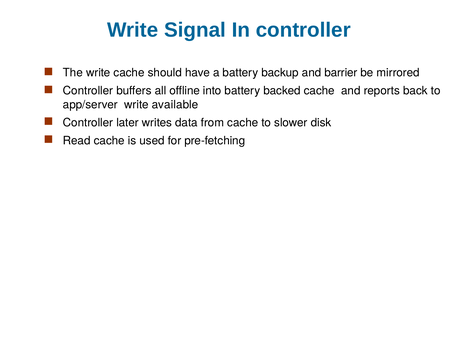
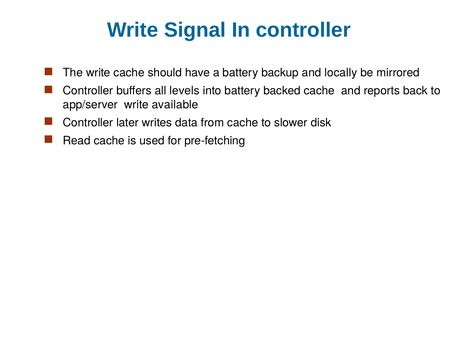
barrier: barrier -> locally
offline: offline -> levels
